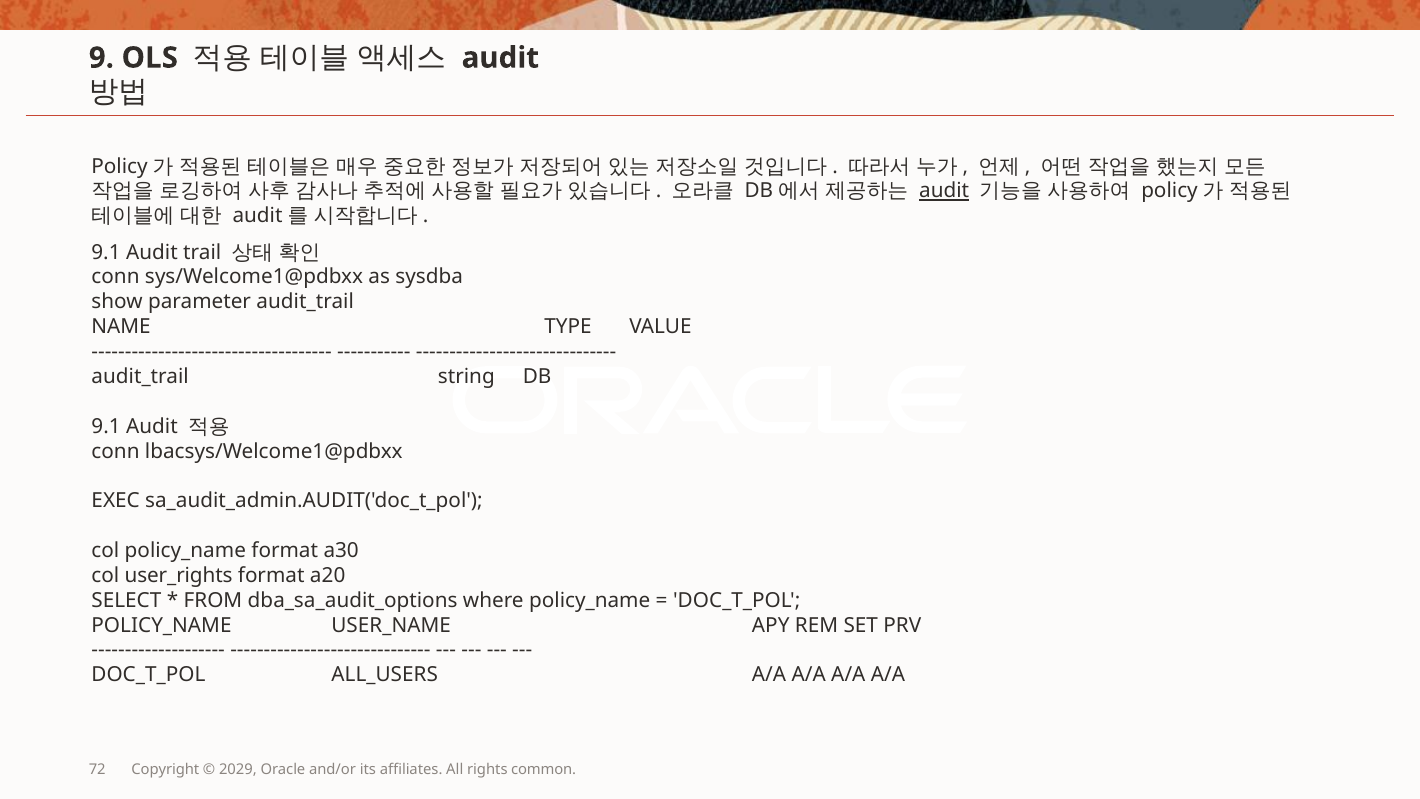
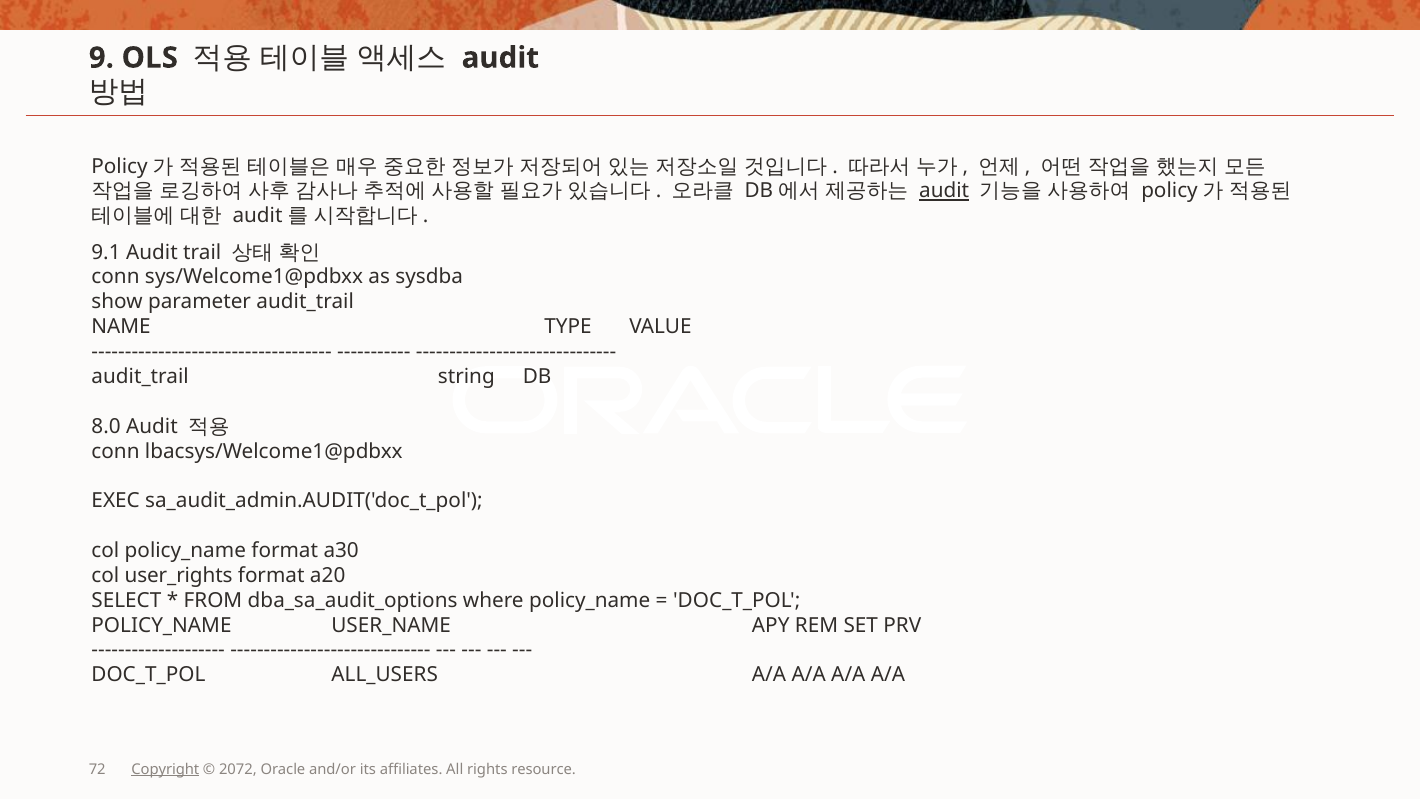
9.1 at (106, 426): 9.1 -> 8.0
Copyright underline: none -> present
2029: 2029 -> 2072
common: common -> resource
